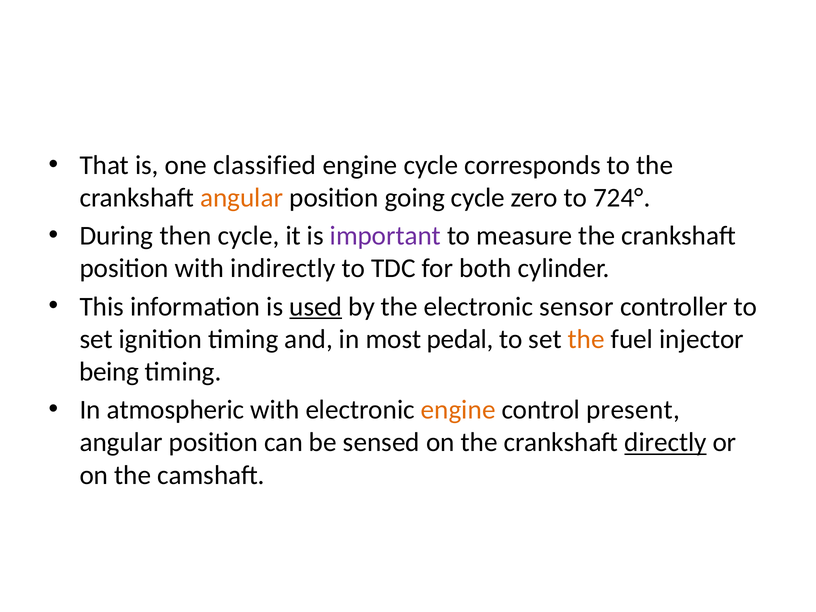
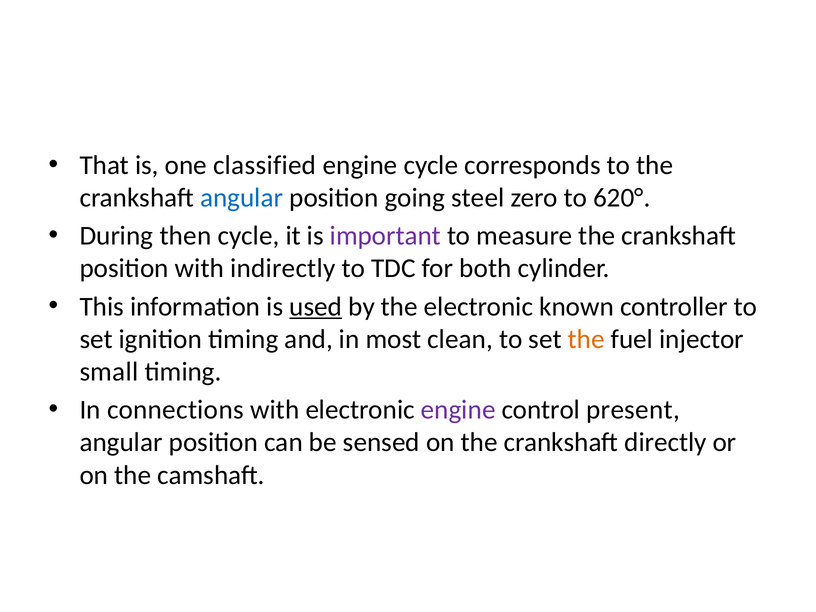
angular at (242, 198) colour: orange -> blue
going cycle: cycle -> steel
724°: 724° -> 620°
sensor: sensor -> known
pedal: pedal -> clean
being: being -> small
atmospheric: atmospheric -> connections
engine at (458, 410) colour: orange -> purple
directly underline: present -> none
